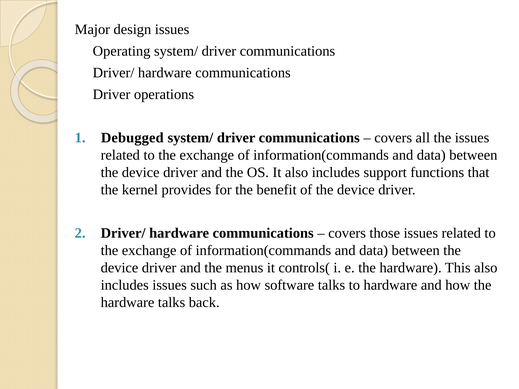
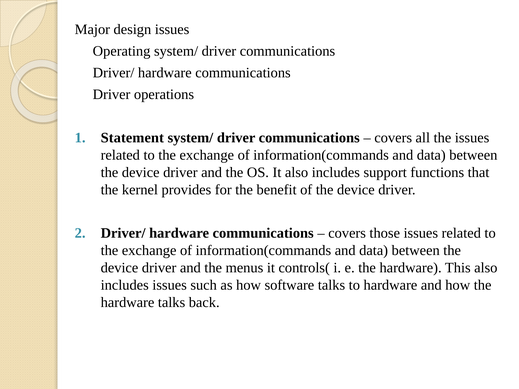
Debugged: Debugged -> Statement
